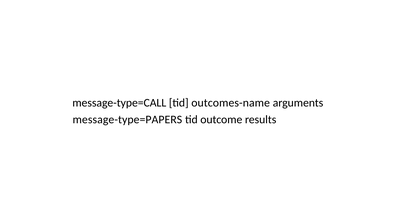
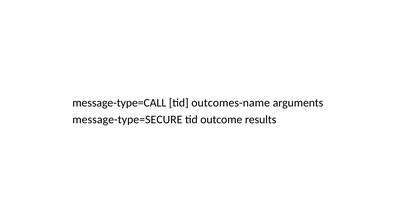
message-type=PAPERS: message-type=PAPERS -> message-type=SECURE
